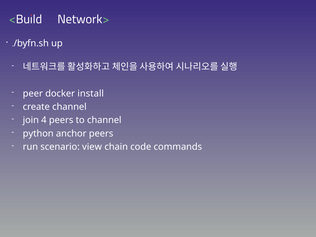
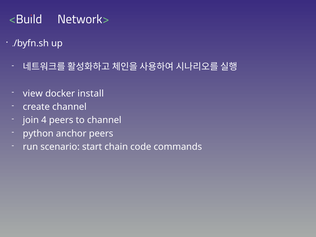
peer: peer -> view
view: view -> start
